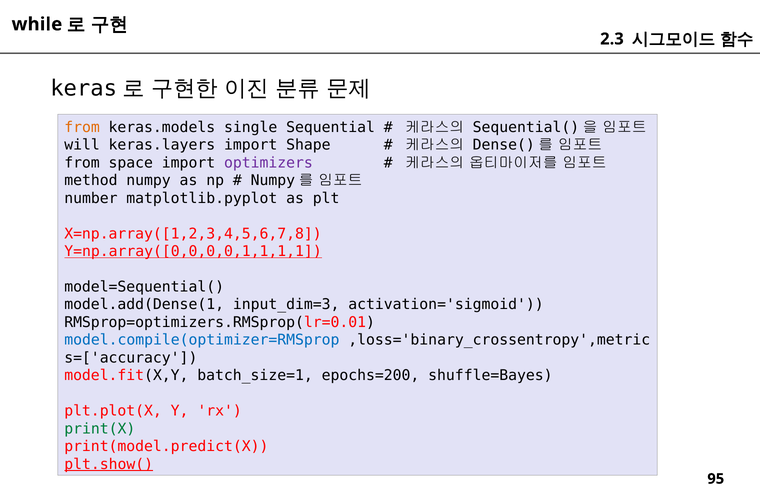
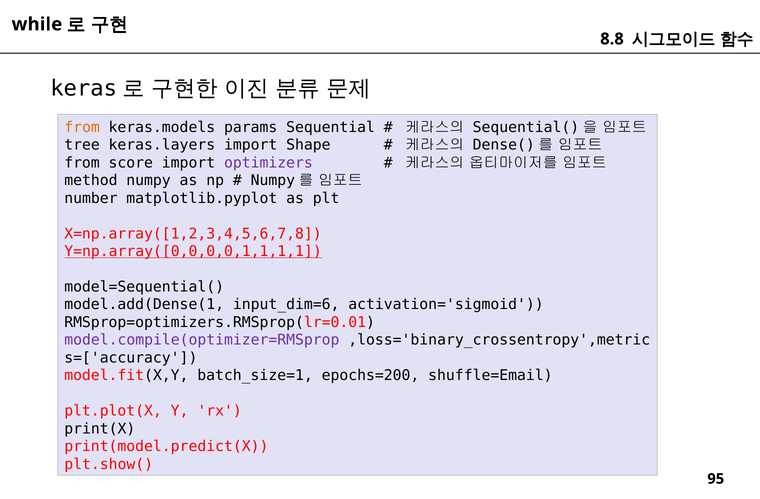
2.3: 2.3 -> 8.8
single: single -> params
will: will -> tree
space: space -> score
input_dim=3: input_dim=3 -> input_dim=6
model.compile(optimizer=RMSprop colour: blue -> purple
shuffle=Bayes: shuffle=Bayes -> shuffle=Email
print(X colour: green -> black
plt.show( underline: present -> none
